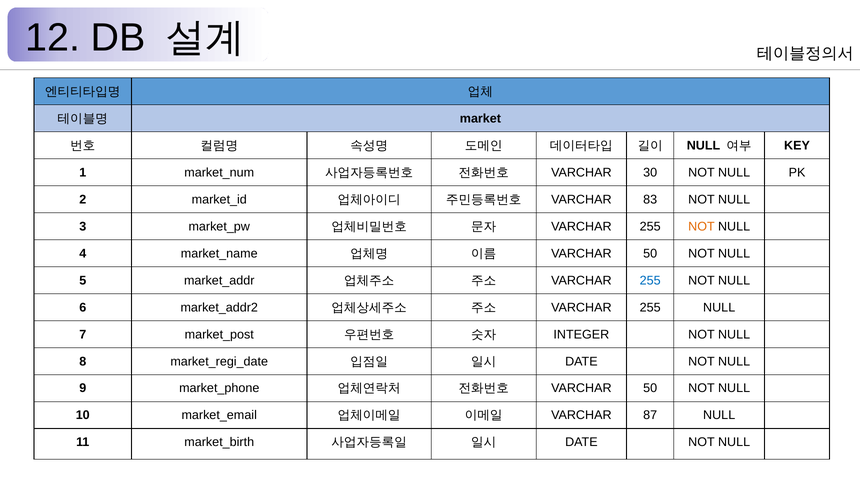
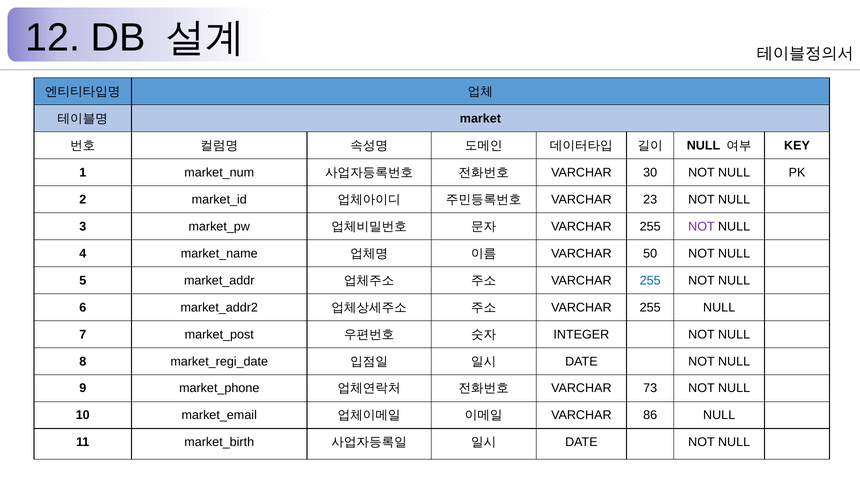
83: 83 -> 23
NOT at (701, 226) colour: orange -> purple
50 at (650, 388): 50 -> 73
87: 87 -> 86
